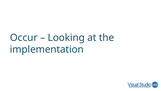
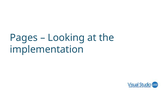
Occur: Occur -> Pages
